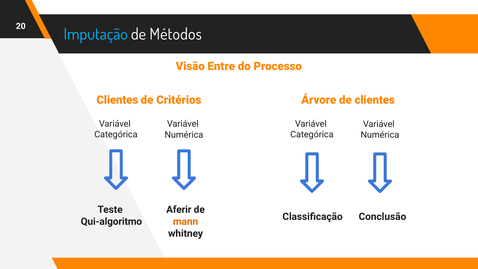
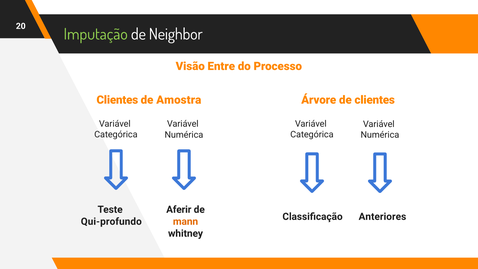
Imputação colour: light blue -> light green
Métodos: Métodos -> Neighbor
Critérios: Critérios -> Amostra
Conclusão: Conclusão -> Anteriores
Qui-algoritmo: Qui-algoritmo -> Qui-profundo
